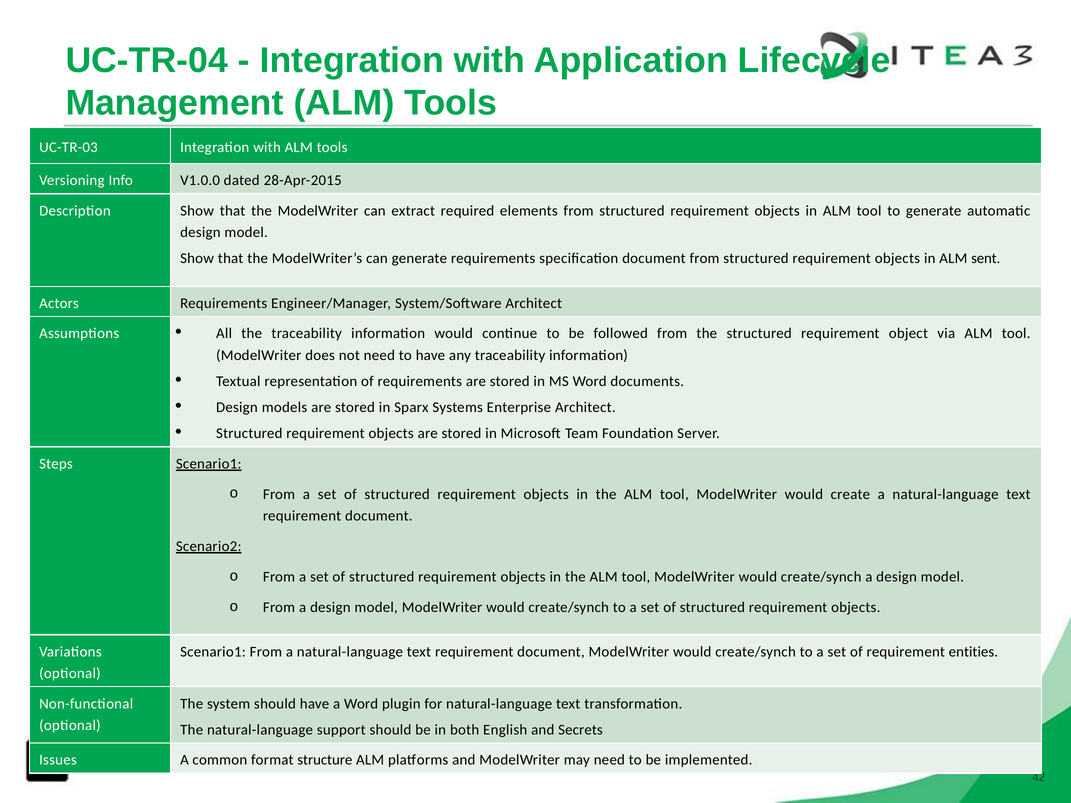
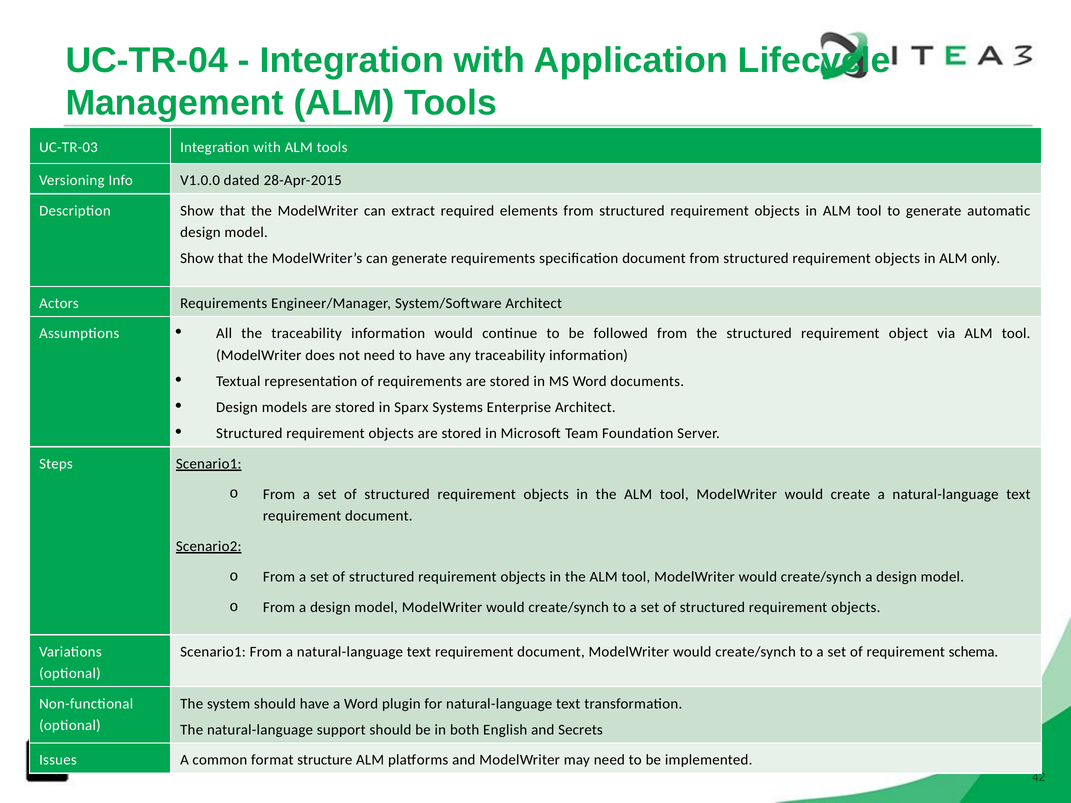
sent: sent -> only
entities: entities -> schema
